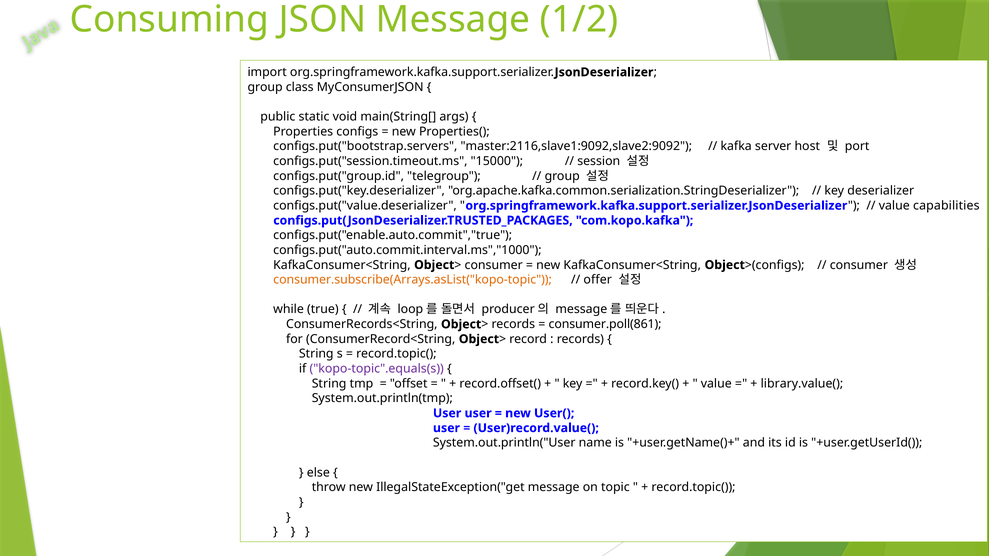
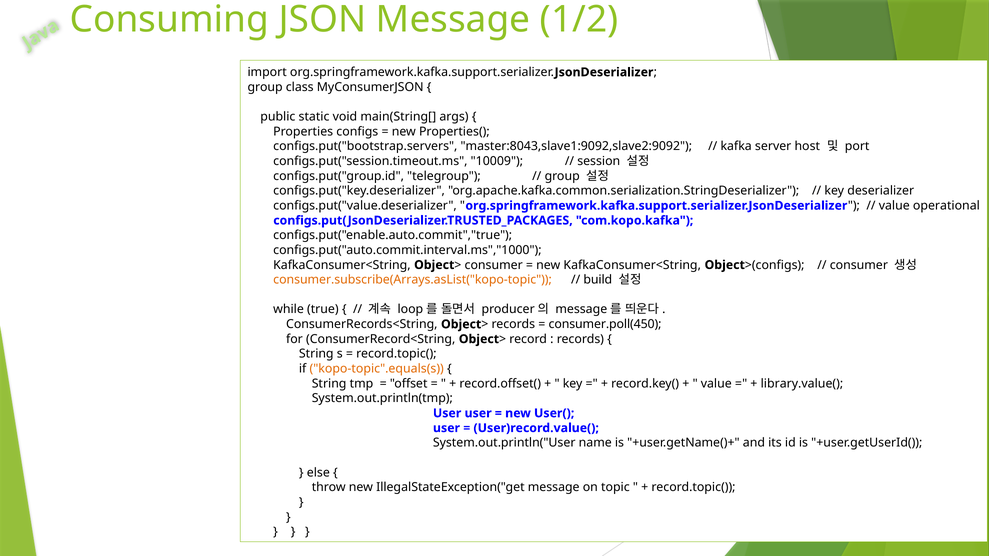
master:2116,slave1:9092,slave2:9092: master:2116,slave1:9092,slave2:9092 -> master:8043,slave1:9092,slave2:9092
15000: 15000 -> 10009
capabilities: capabilities -> operational
offer: offer -> build
consumer.poll(861: consumer.poll(861 -> consumer.poll(450
kopo-topic".equals(s colour: purple -> orange
